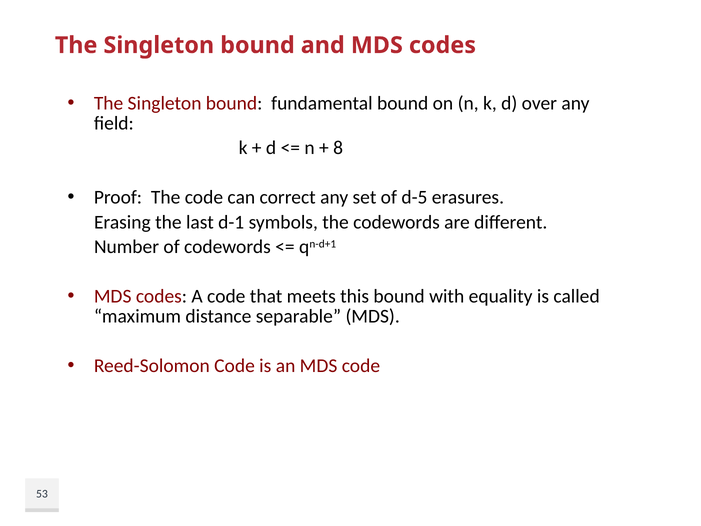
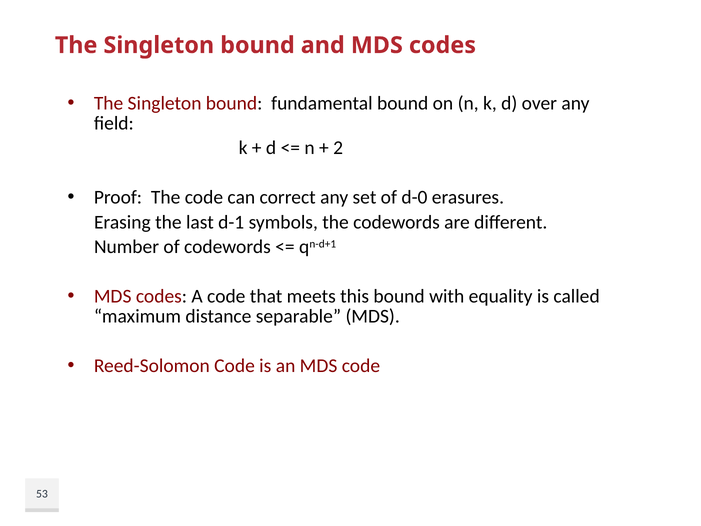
8: 8 -> 2
d-5: d-5 -> d-0
